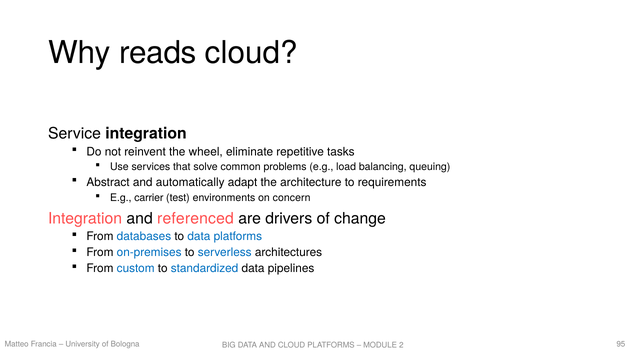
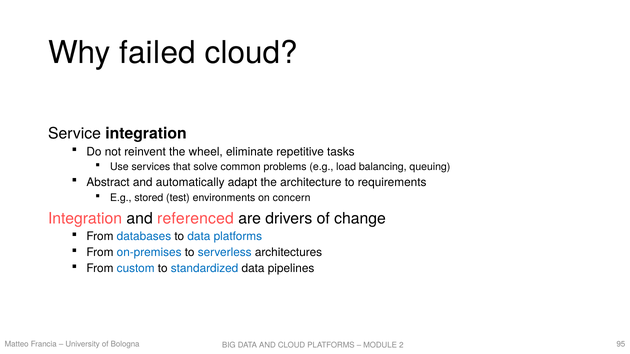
reads: reads -> failed
carrier: carrier -> stored
